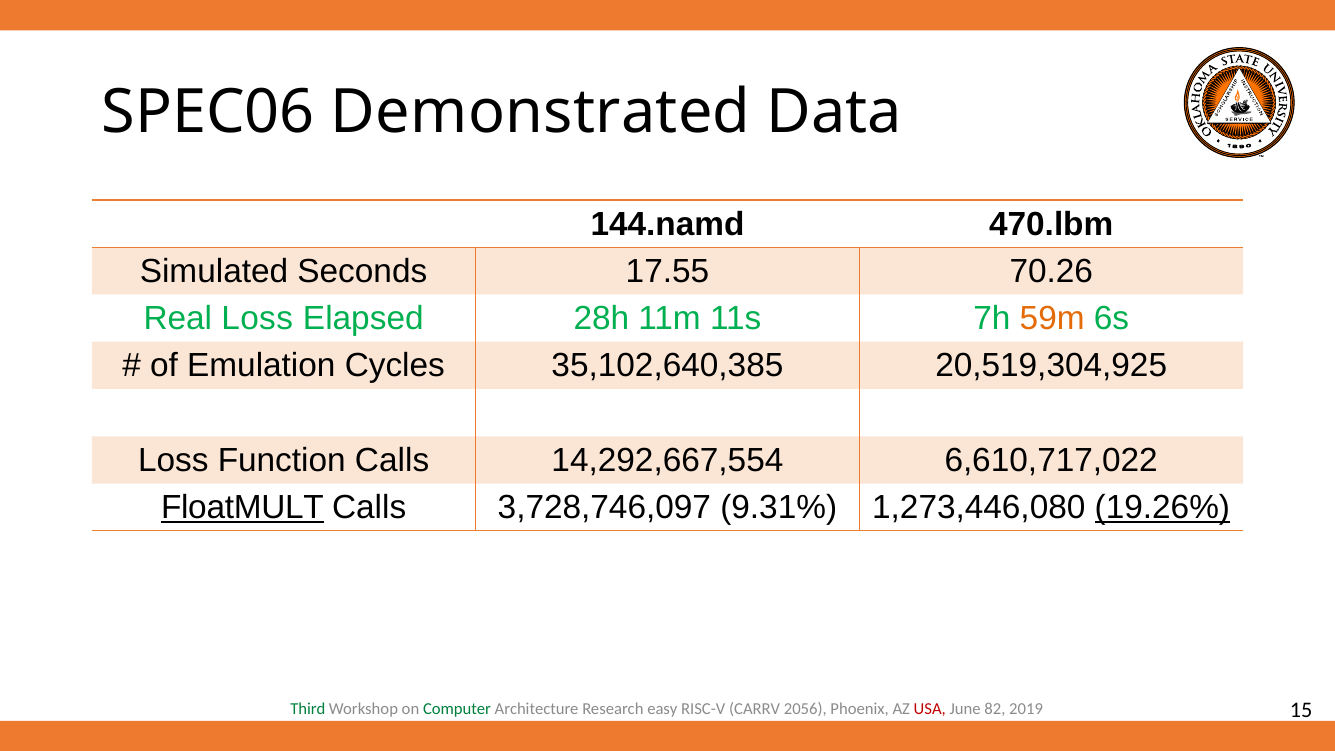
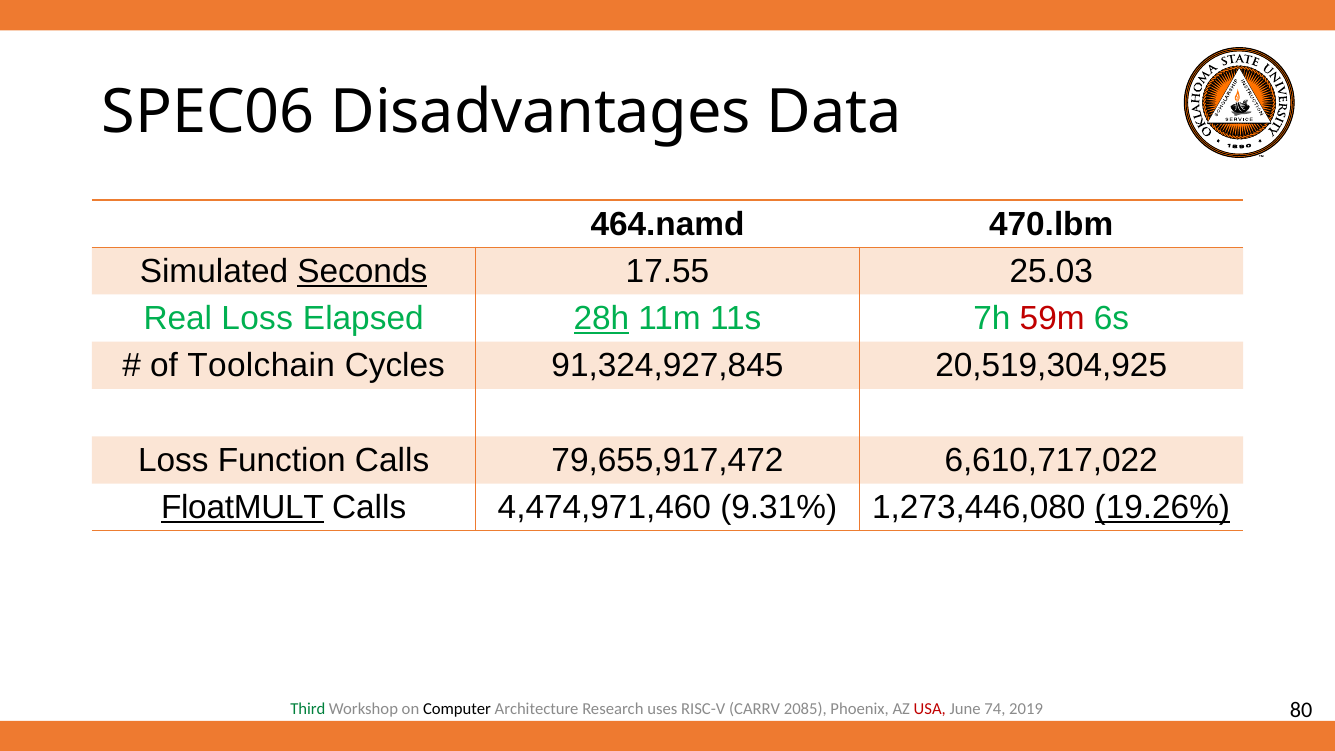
Demonstrated: Demonstrated -> Disadvantages
144.namd: 144.namd -> 464.namd
Seconds underline: none -> present
70.26: 70.26 -> 25.03
28h underline: none -> present
59m colour: orange -> red
Emulation: Emulation -> Toolchain
35,102,640,385: 35,102,640,385 -> 91,324,927,845
14,292,667,554: 14,292,667,554 -> 79,655,917,472
3,728,746,097: 3,728,746,097 -> 4,474,971,460
Computer colour: green -> black
easy: easy -> uses
2056: 2056 -> 2085
82: 82 -> 74
15: 15 -> 80
